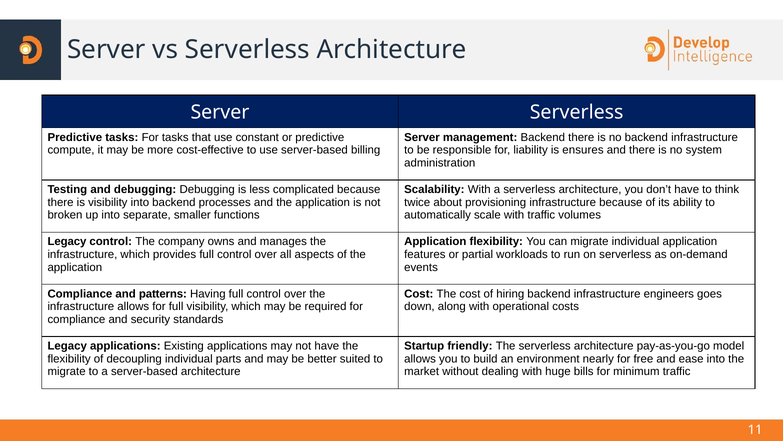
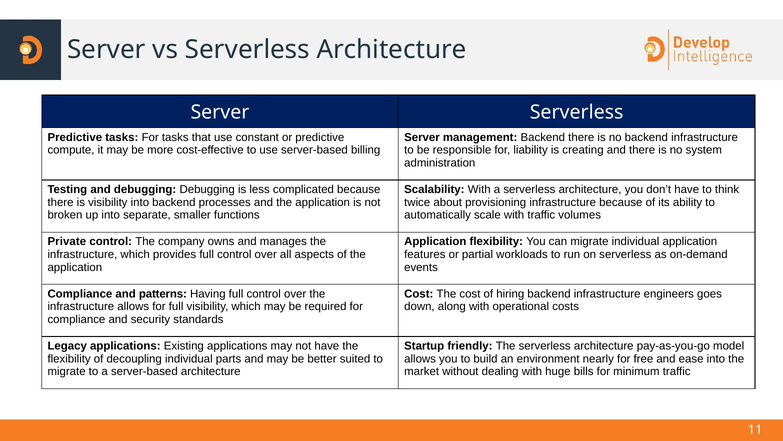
ensures: ensures -> creating
Legacy at (67, 241): Legacy -> Private
